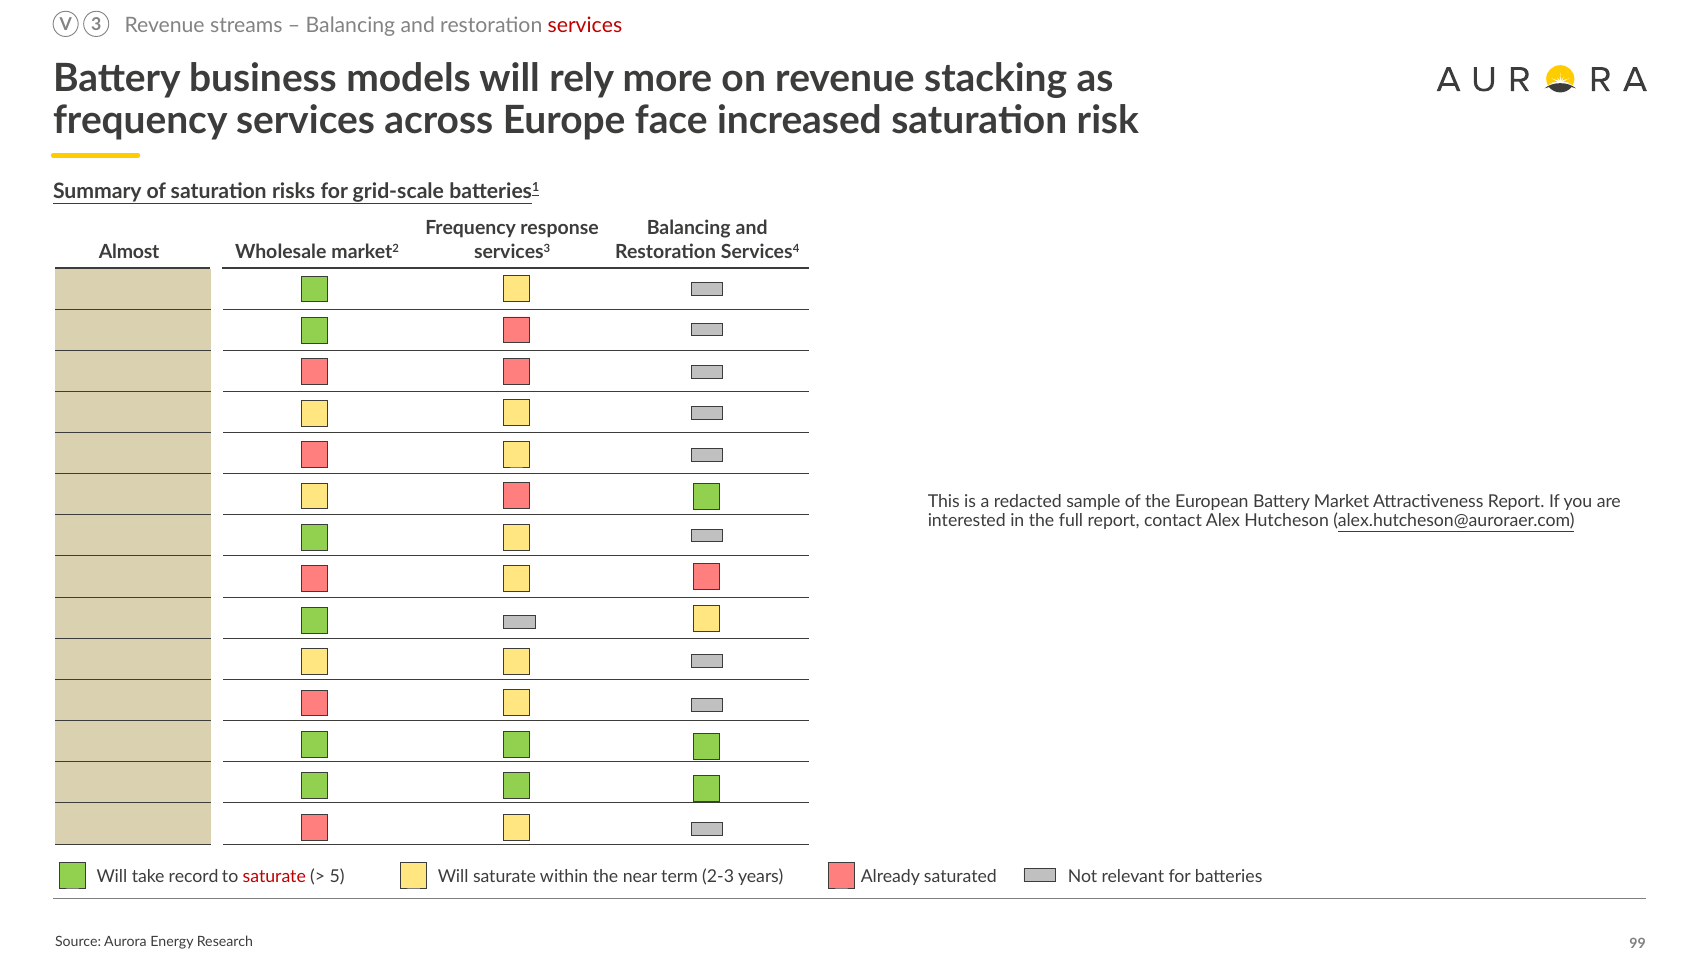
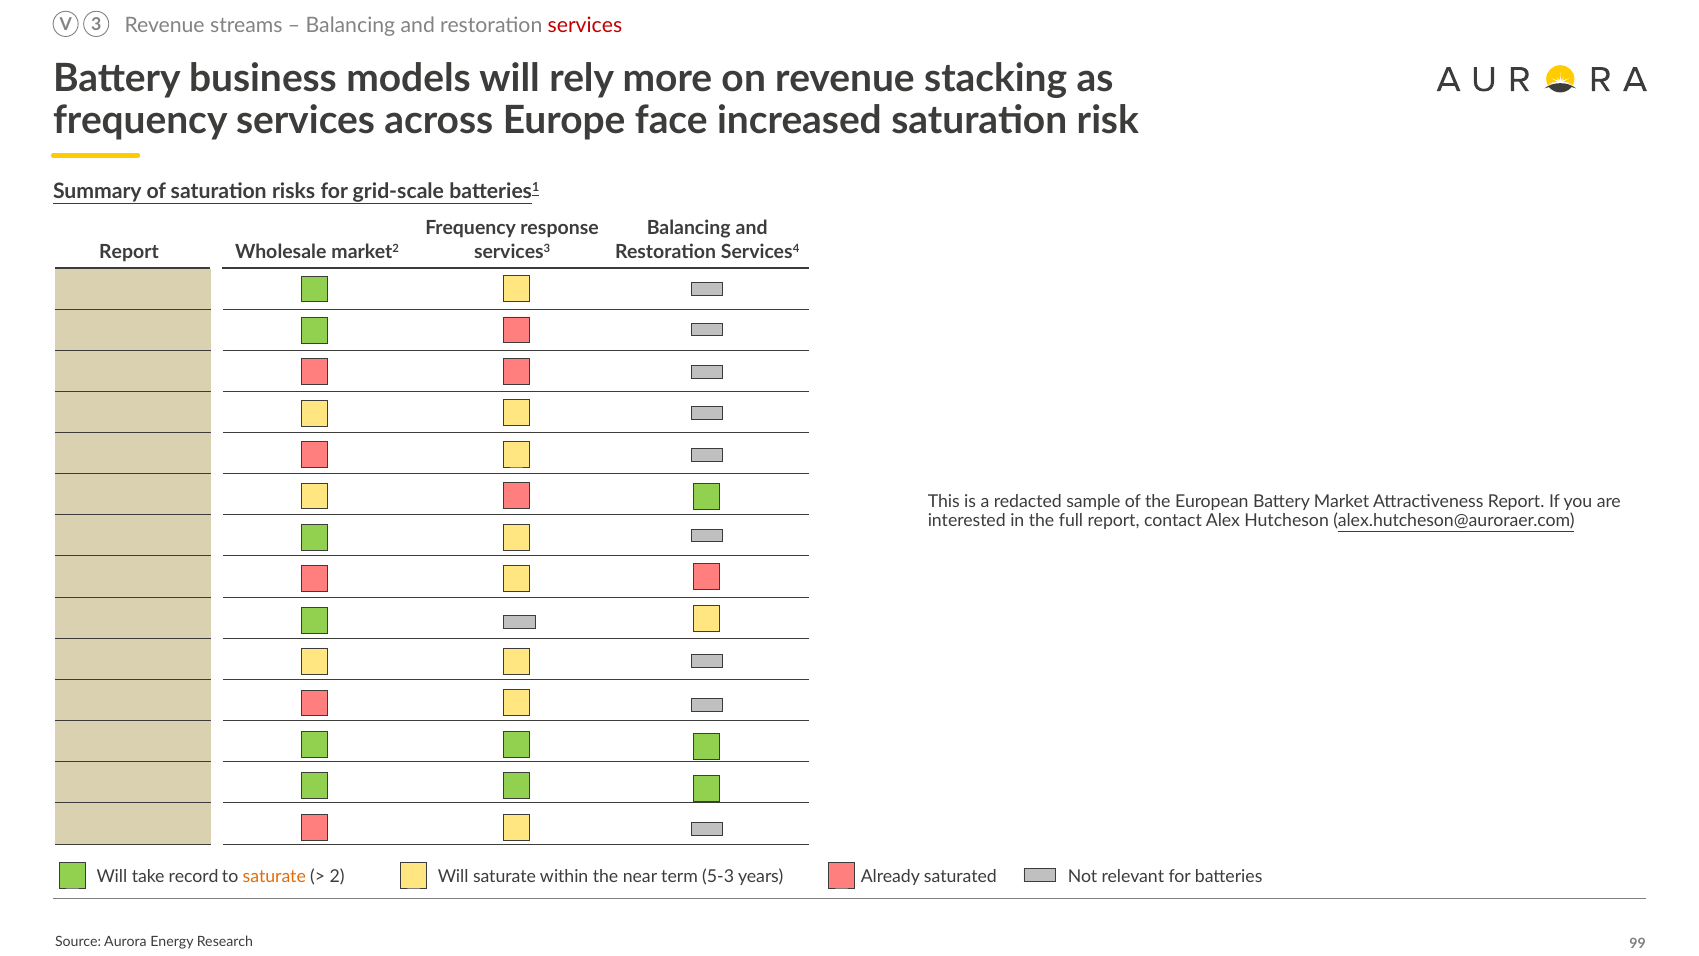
Almost at (129, 252): Almost -> Report
saturate at (274, 876) colour: red -> orange
5: 5 -> 2
2-3: 2-3 -> 5-3
